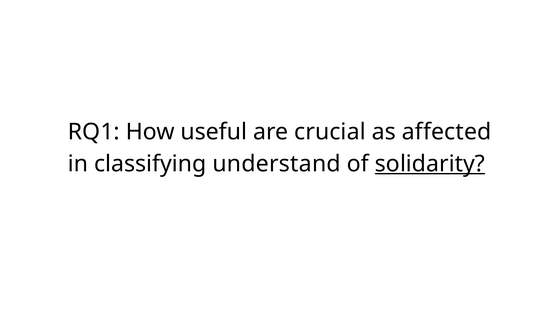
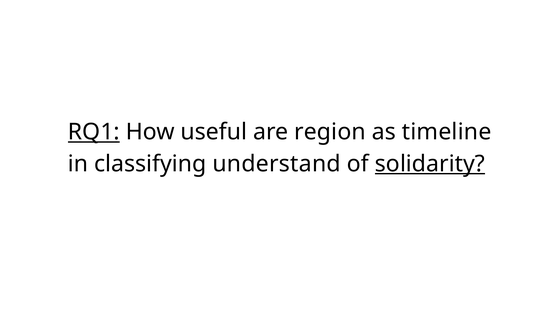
RQ1 underline: none -> present
crucial: crucial -> region
affected: affected -> timeline
